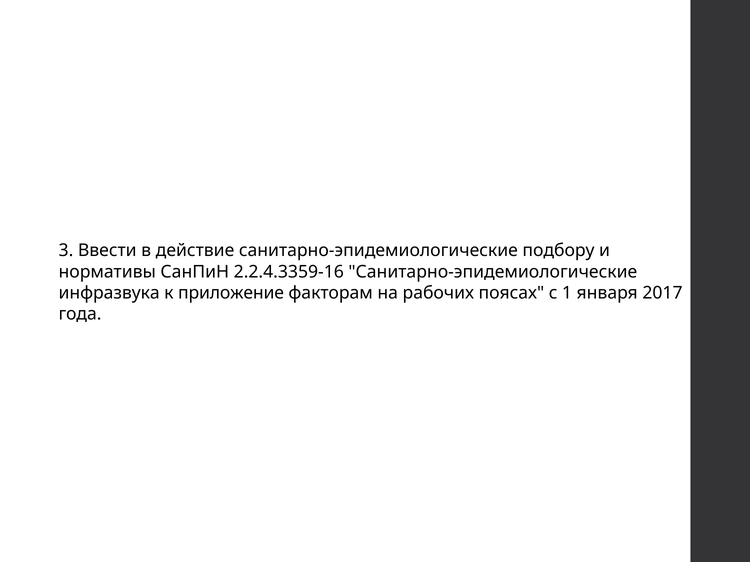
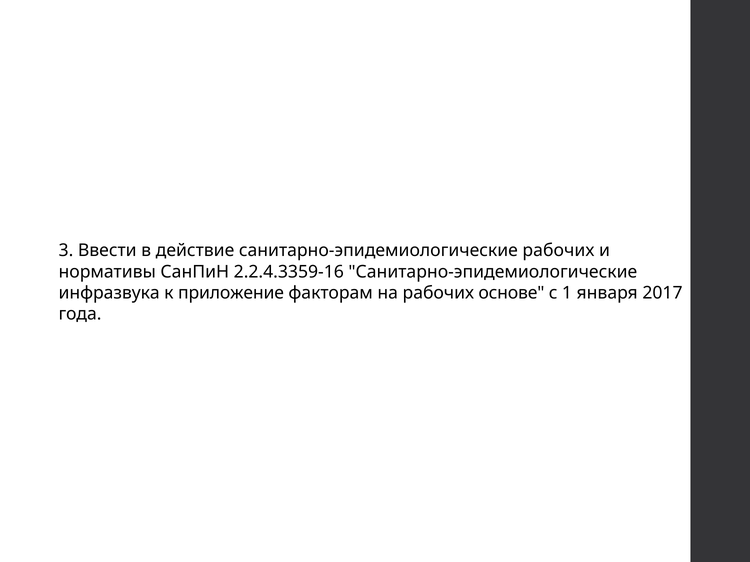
санитарно-эпидемиологические подбору: подбору -> рабочих
поясах: поясах -> основе
